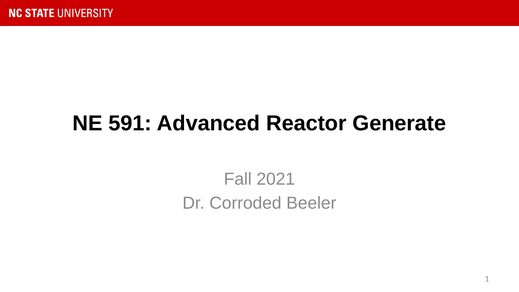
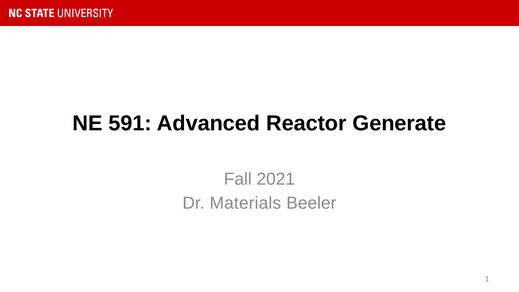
Corroded: Corroded -> Materials
